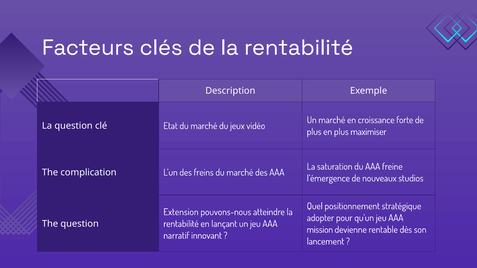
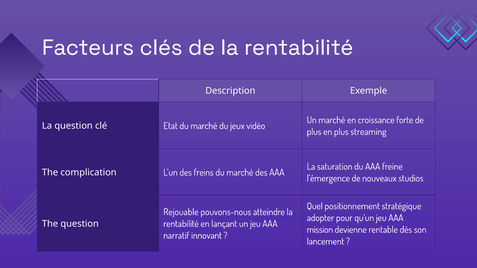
maximiser: maximiser -> streaming
Extension: Extension -> Rejouable
